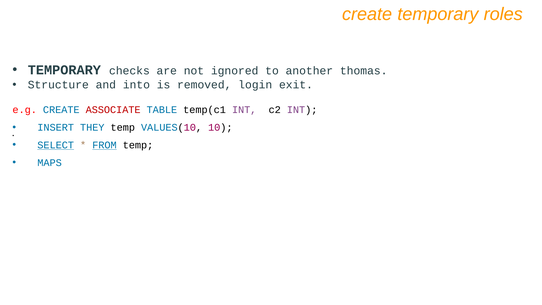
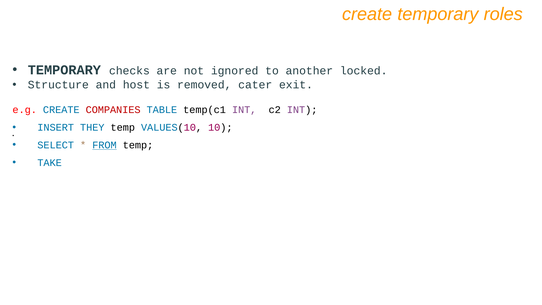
thomas: thomas -> locked
into: into -> host
login: login -> cater
ASSOCIATE: ASSOCIATE -> COMPANIES
SELECT underline: present -> none
MAPS: MAPS -> TAKE
